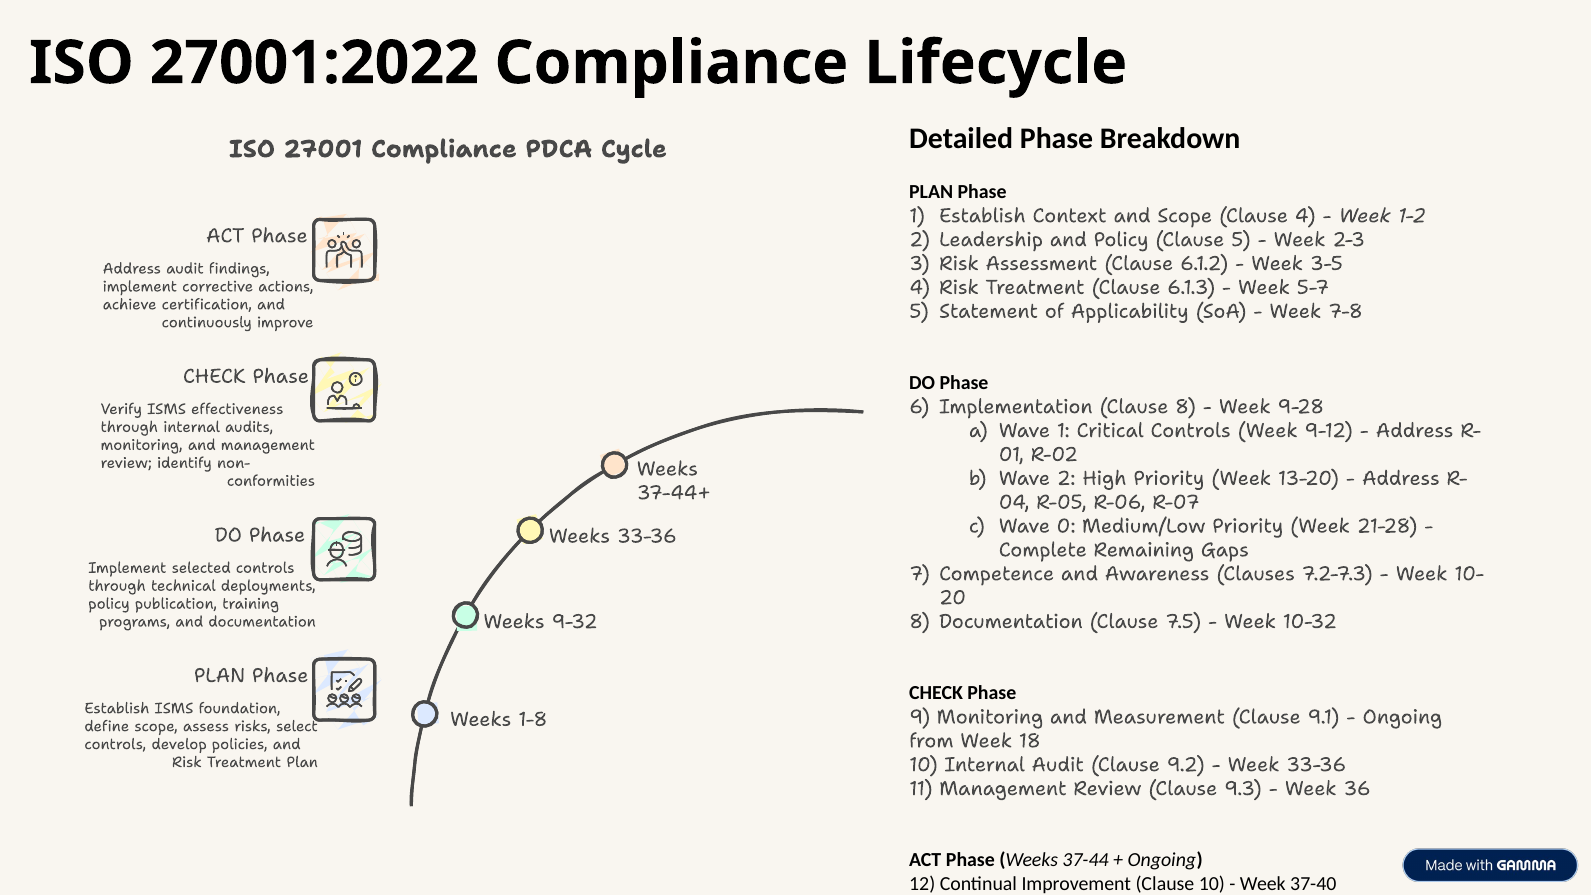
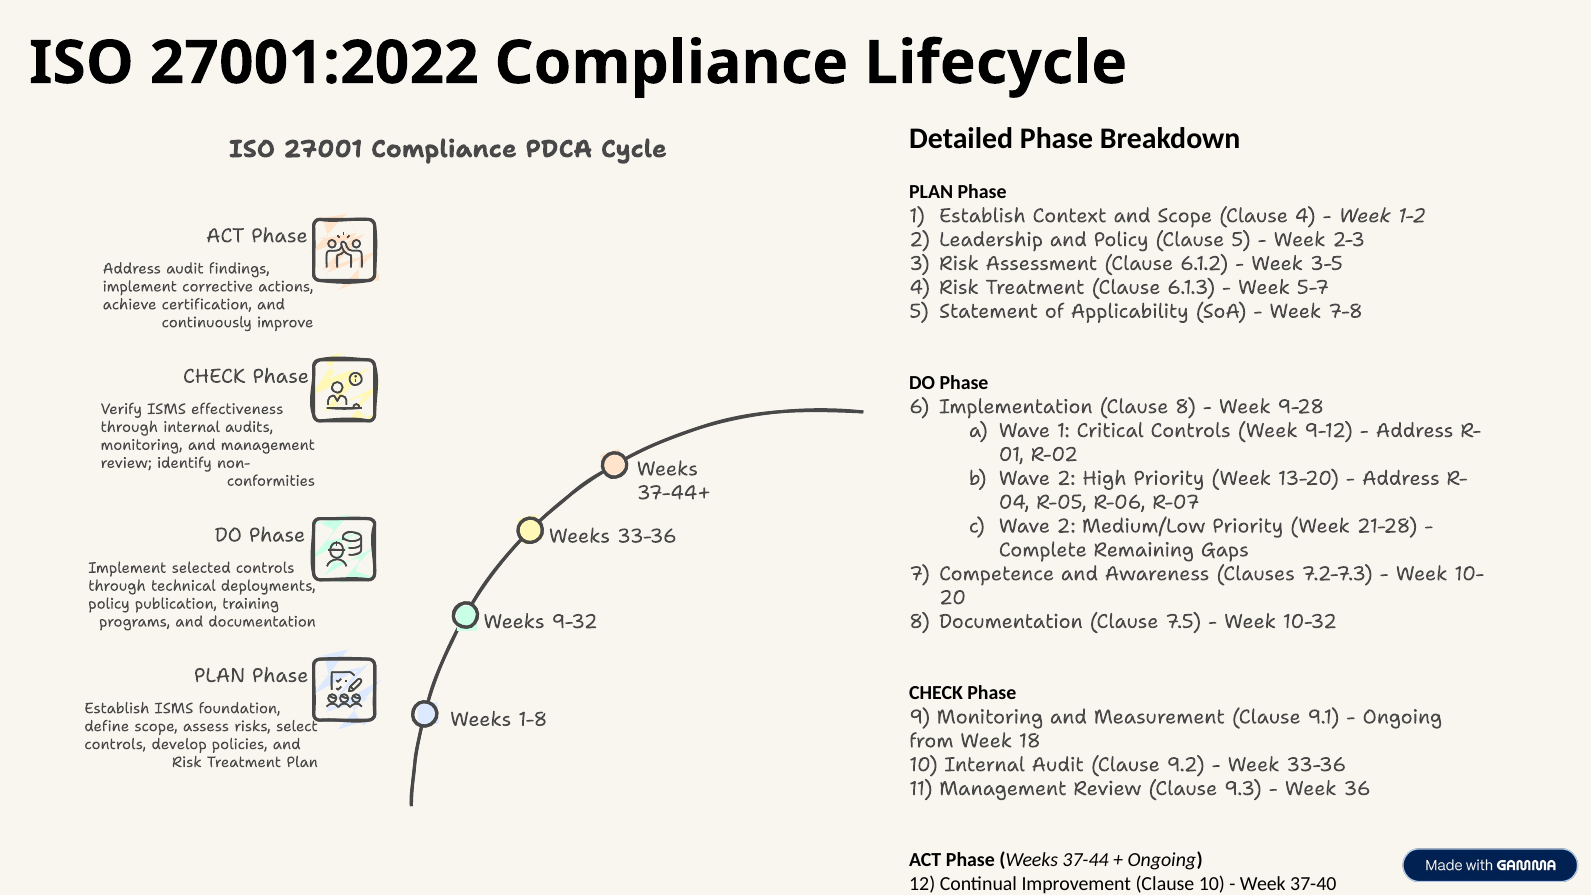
0 at (1066, 526): 0 -> 2
